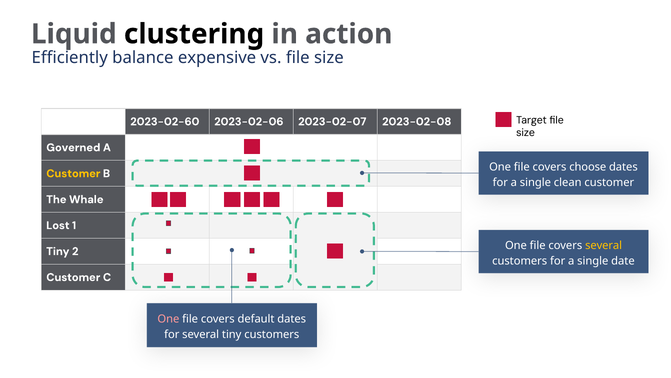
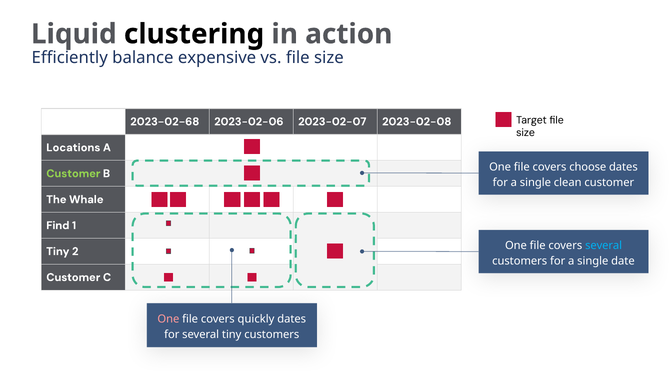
2023-02-60: 2023-02-60 -> 2023-02-68
Governed: Governed -> Locations
Customer at (73, 173) colour: yellow -> light green
Lost: Lost -> Find
several at (604, 245) colour: yellow -> light blue
default: default -> quickly
